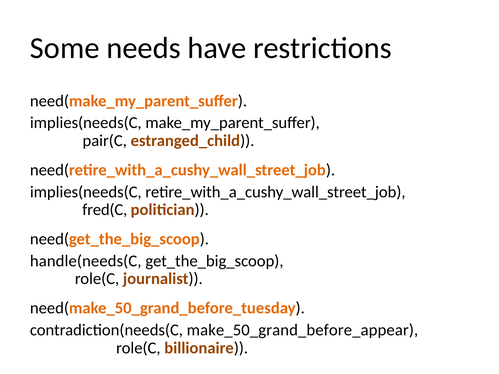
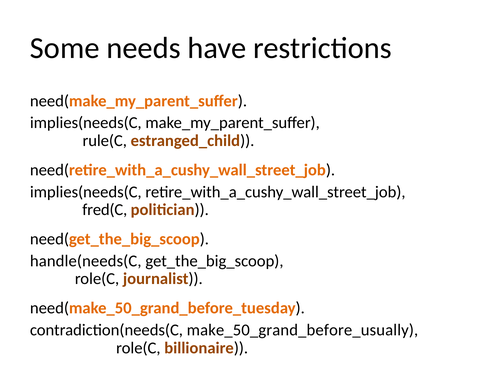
pair(C: pair(C -> rule(C
make_50_grand_before_appear: make_50_grand_before_appear -> make_50_grand_before_usually
